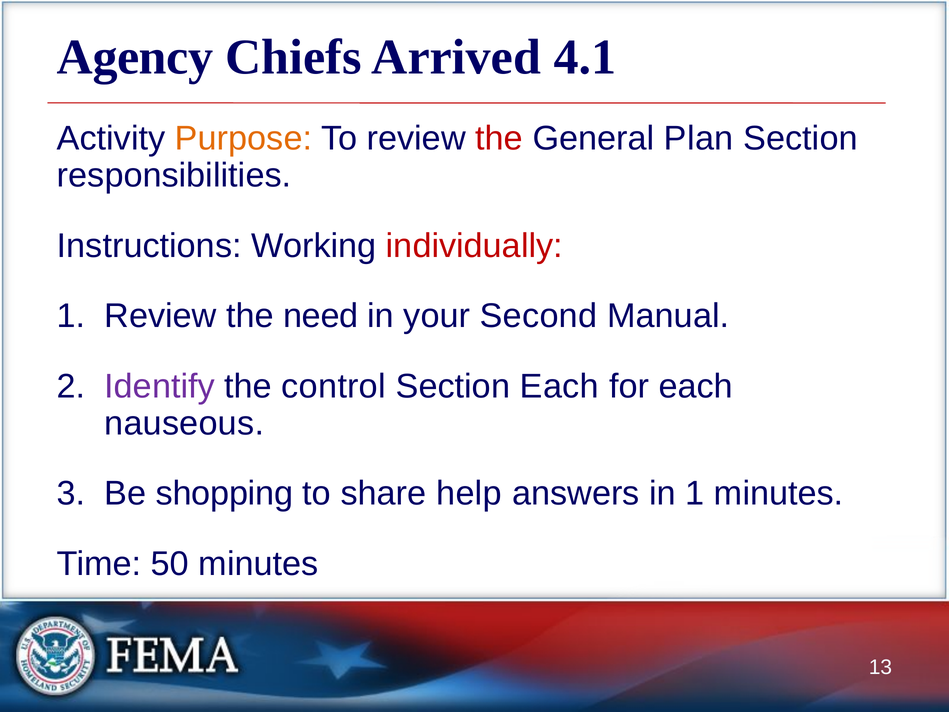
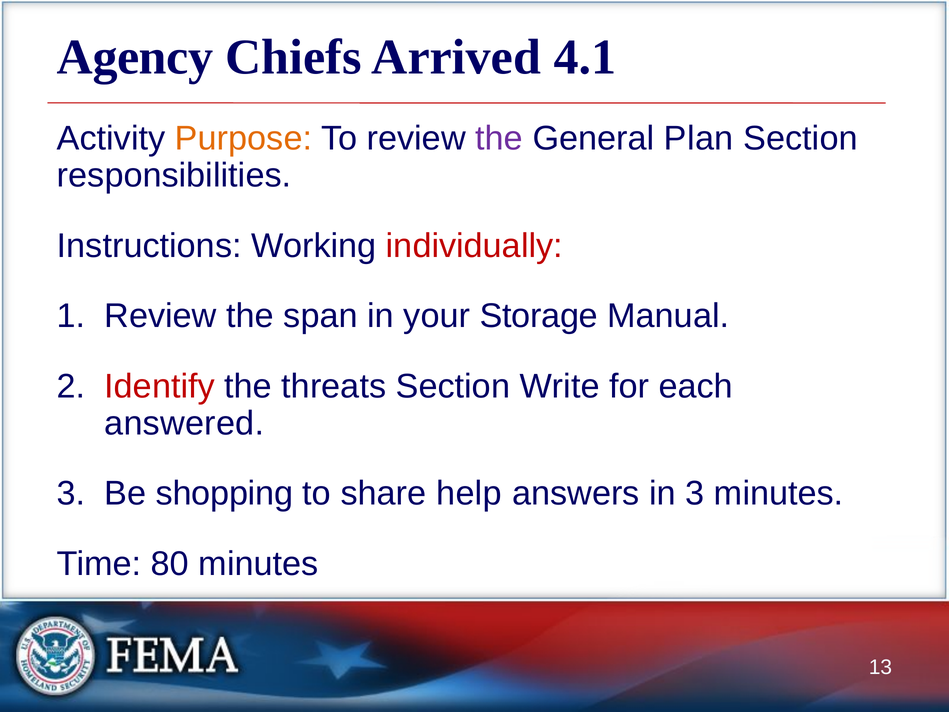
the at (499, 139) colour: red -> purple
need: need -> span
Second: Second -> Storage
Identify colour: purple -> red
control: control -> threats
Section Each: Each -> Write
nauseous: nauseous -> answered
in 1: 1 -> 3
50: 50 -> 80
